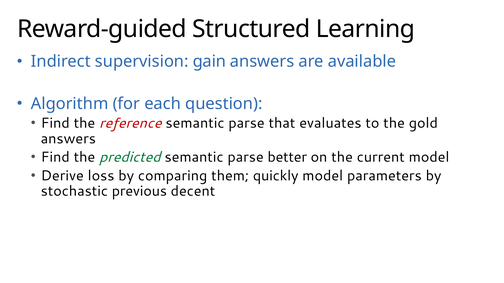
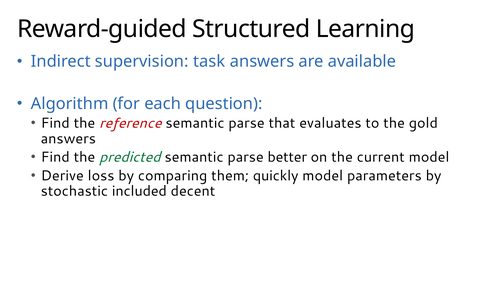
gain: gain -> task
previous: previous -> included
